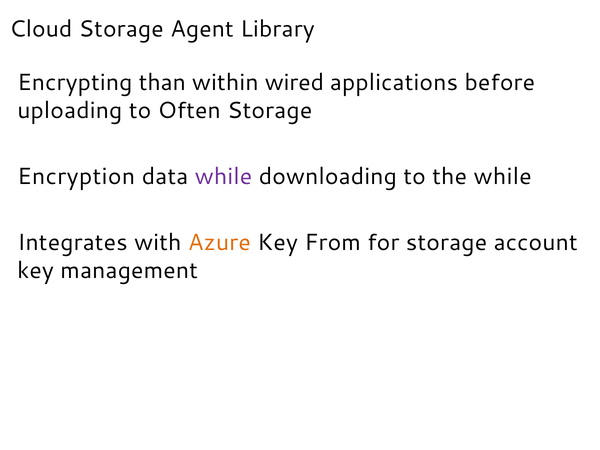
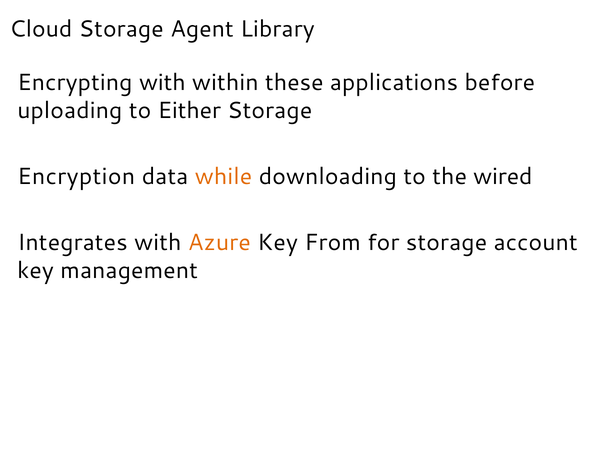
Encrypting than: than -> with
wired: wired -> these
Often: Often -> Either
while at (223, 176) colour: purple -> orange
the while: while -> wired
